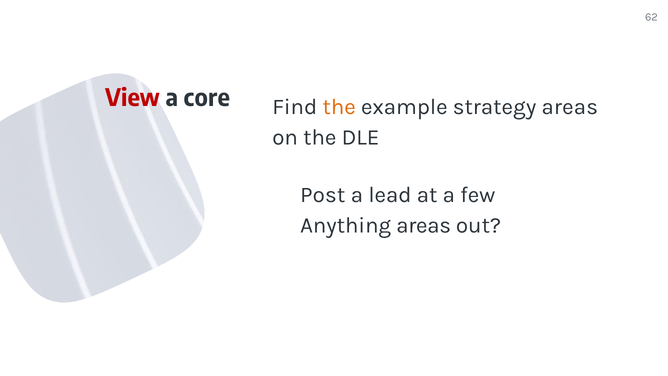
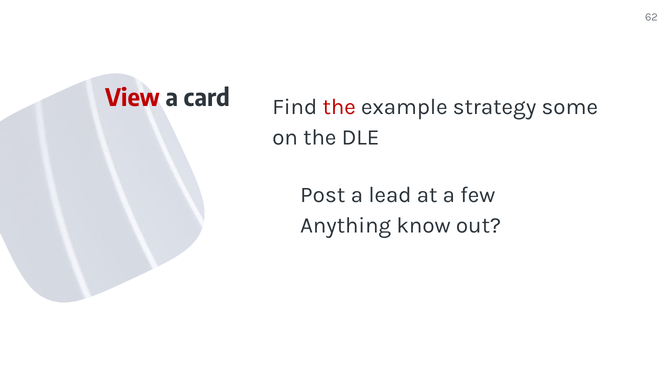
core: core -> card
the at (339, 107) colour: orange -> red
strategy areas: areas -> some
Anything areas: areas -> know
